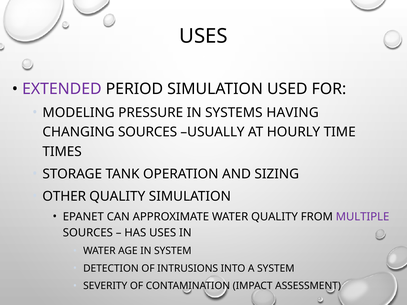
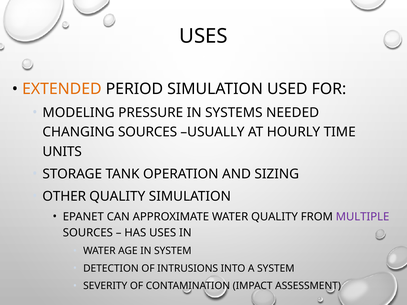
EXTENDED colour: purple -> orange
HAVING: HAVING -> NEEDED
TIMES: TIMES -> UNITS
